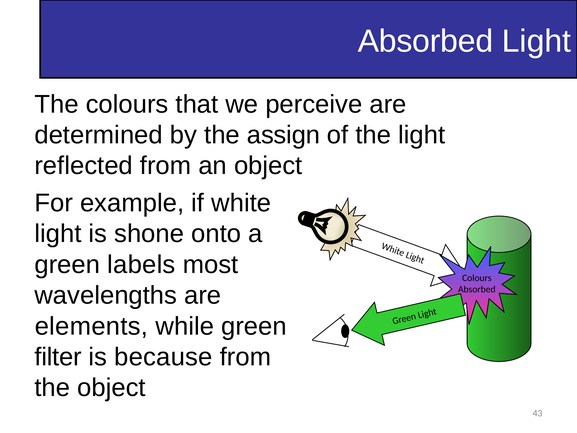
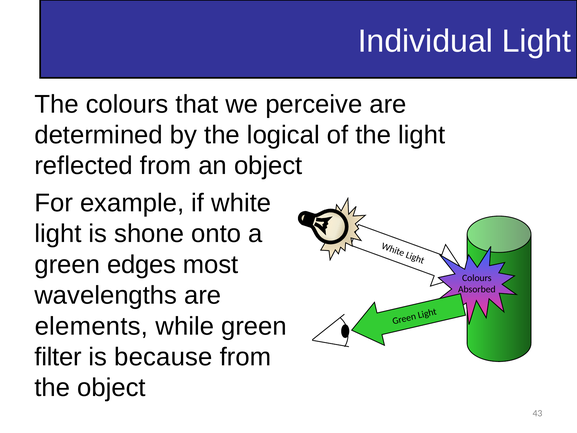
Absorbed at (425, 41): Absorbed -> Individual
assign: assign -> logical
labels: labels -> edges
